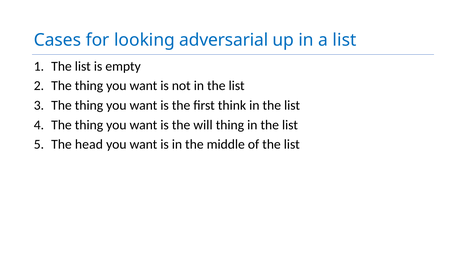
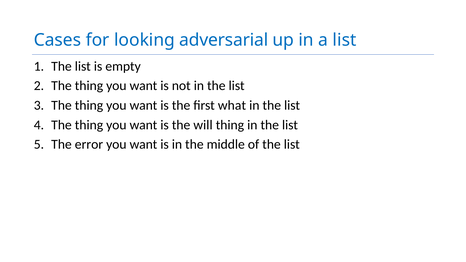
think: think -> what
head: head -> error
